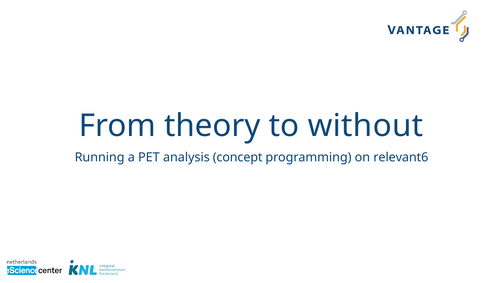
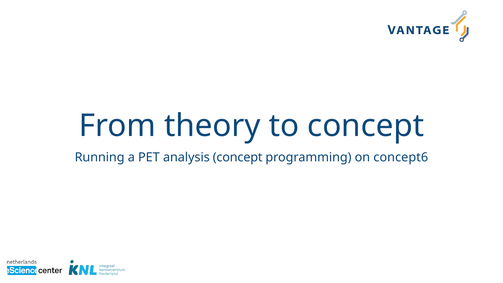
to without: without -> concept
relevant6: relevant6 -> concept6
